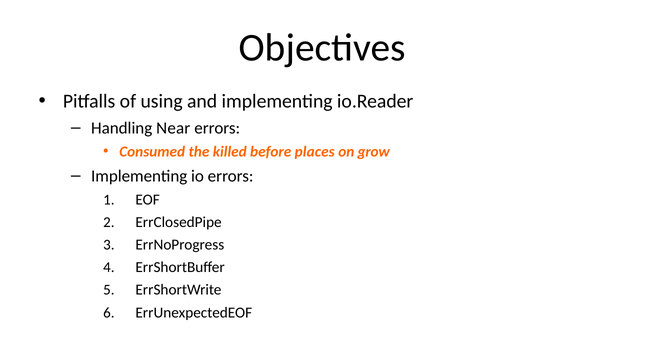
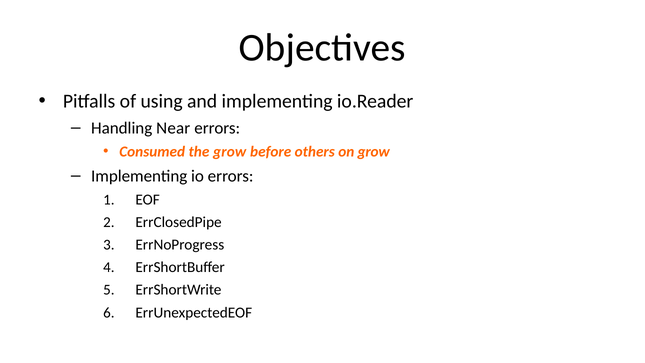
the killed: killed -> grow
places: places -> others
